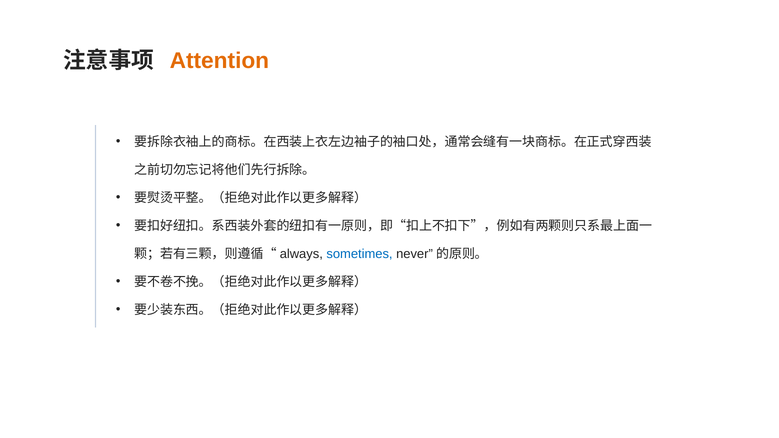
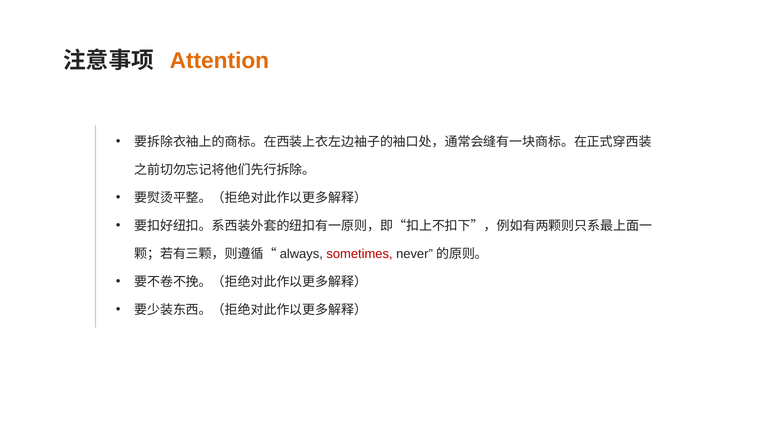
sometimes colour: blue -> red
